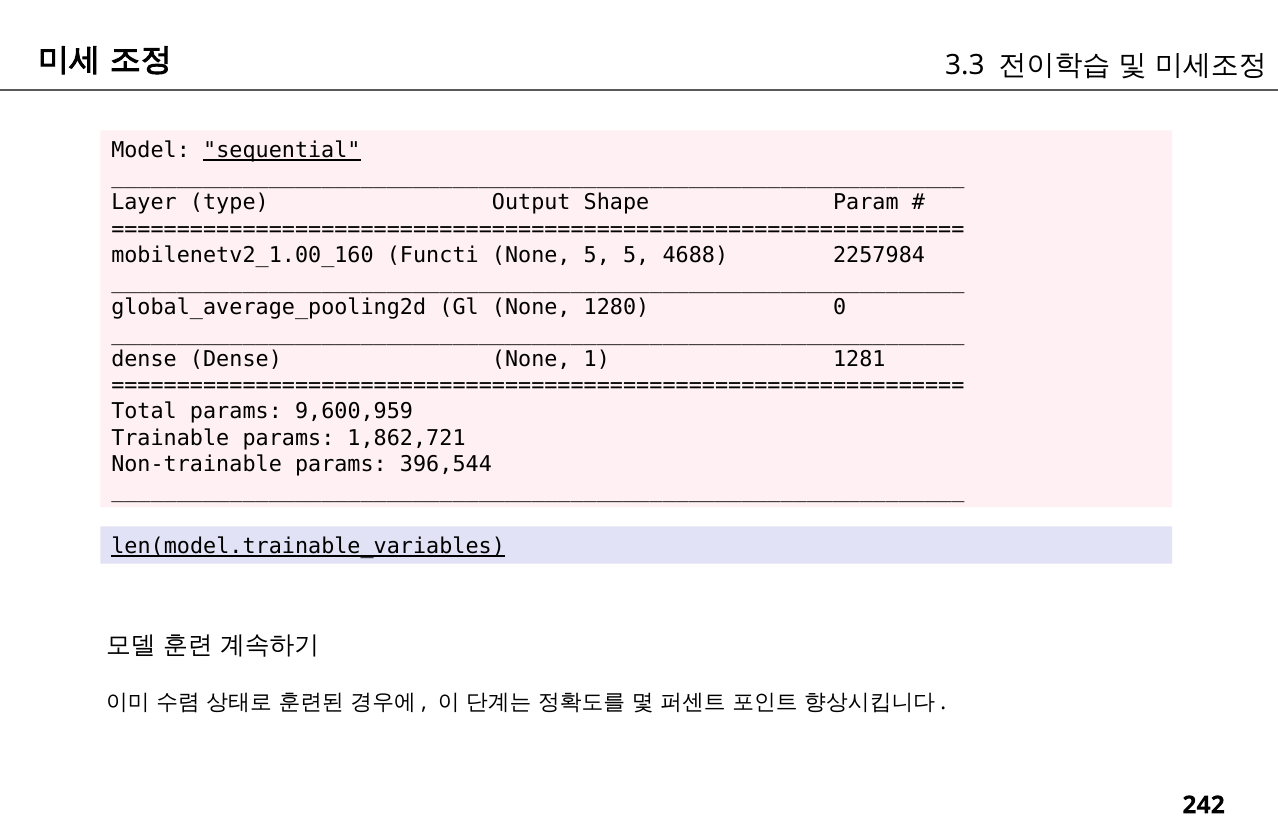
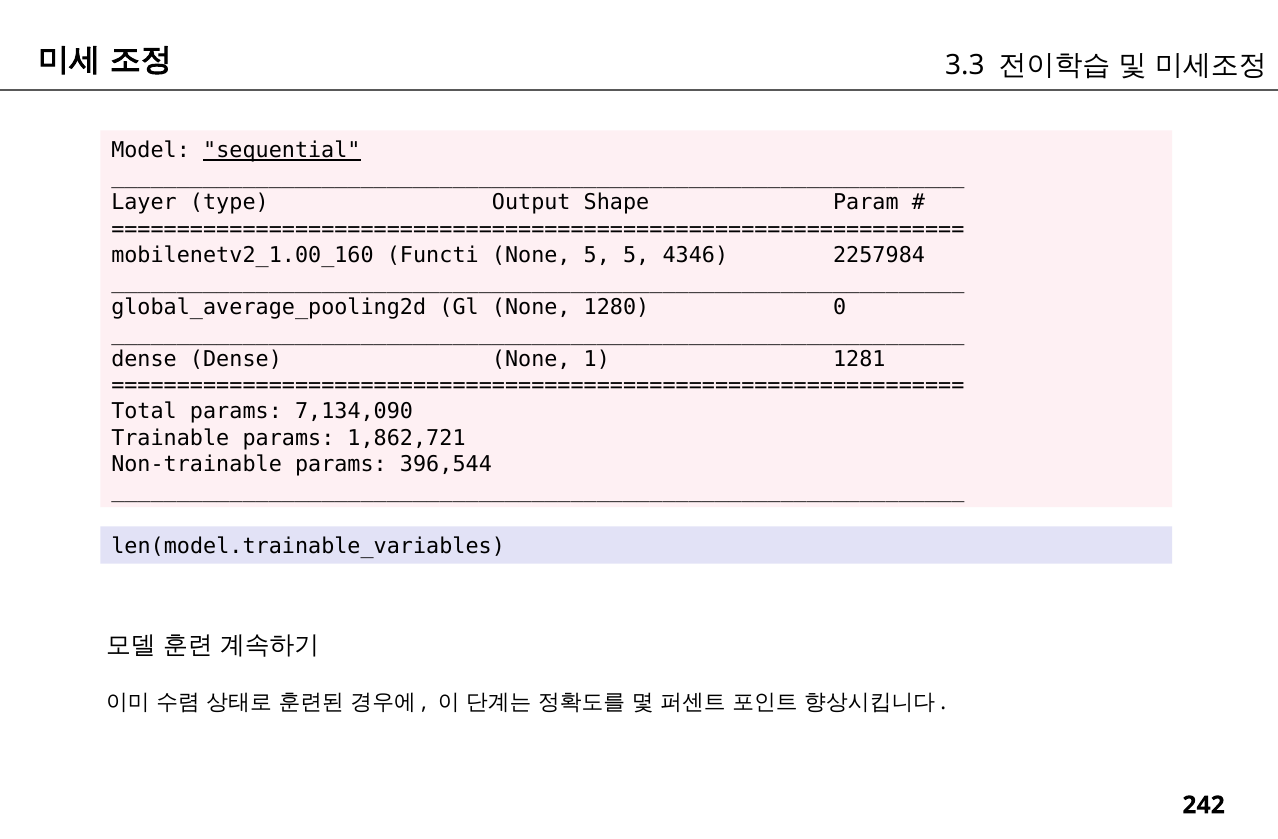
4688: 4688 -> 4346
9,600,959: 9,600,959 -> 7,134,090
len(model.trainable_variables underline: present -> none
